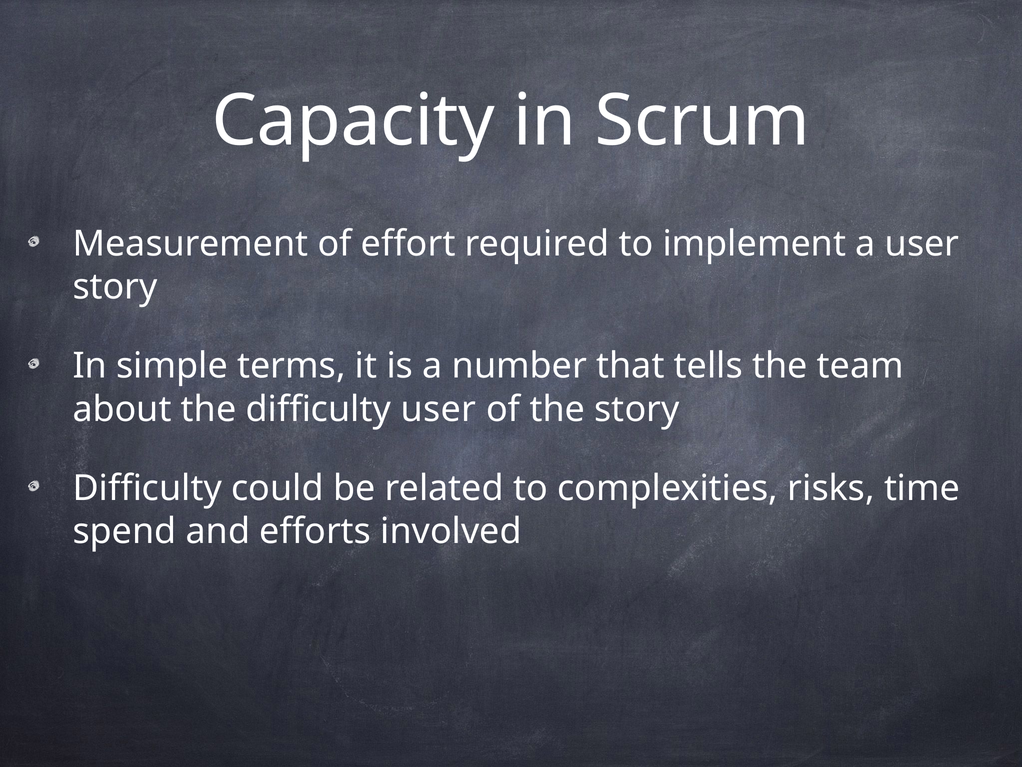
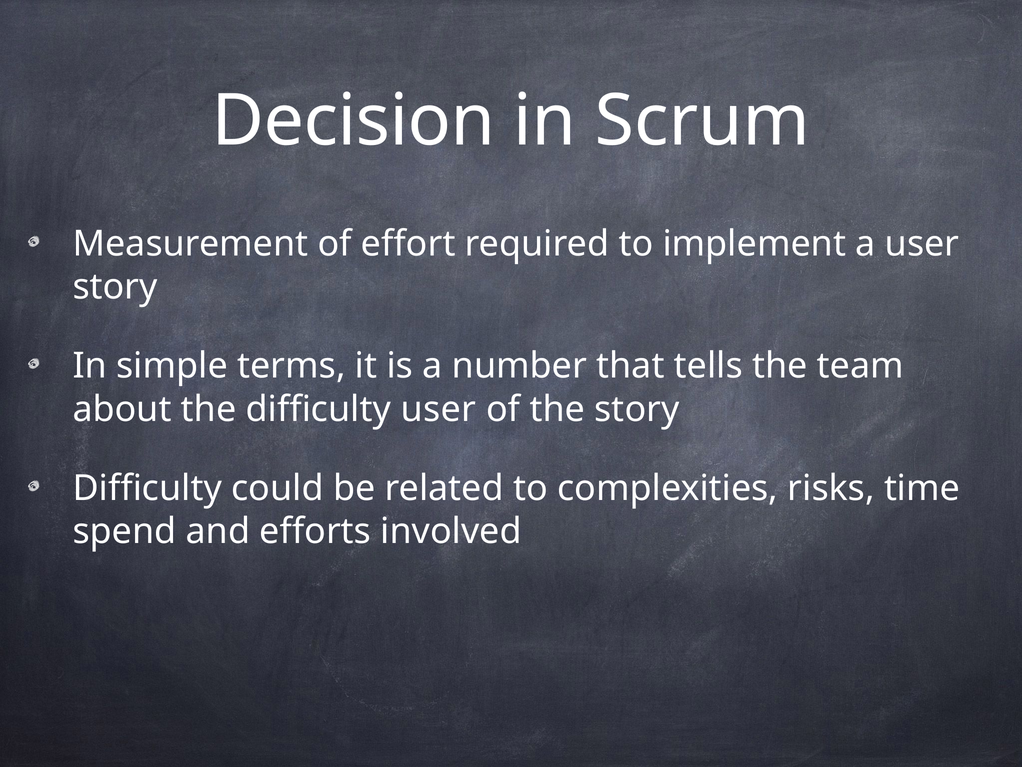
Capacity: Capacity -> Decision
